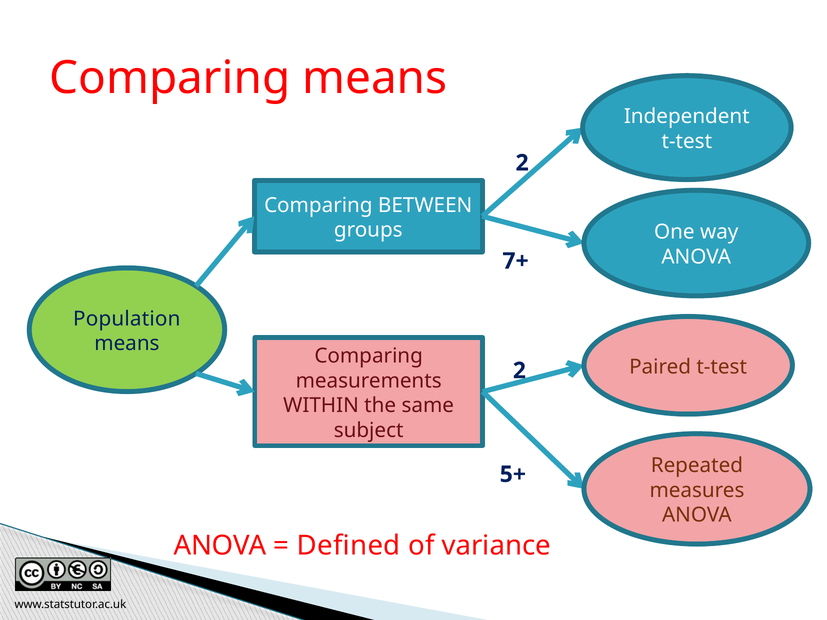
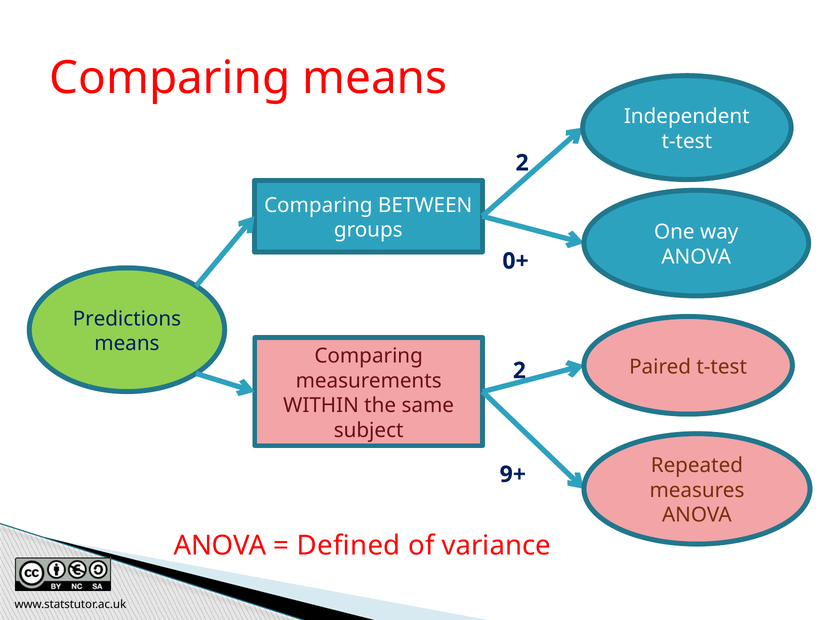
7+: 7+ -> 0+
Population: Population -> Predictions
5+: 5+ -> 9+
